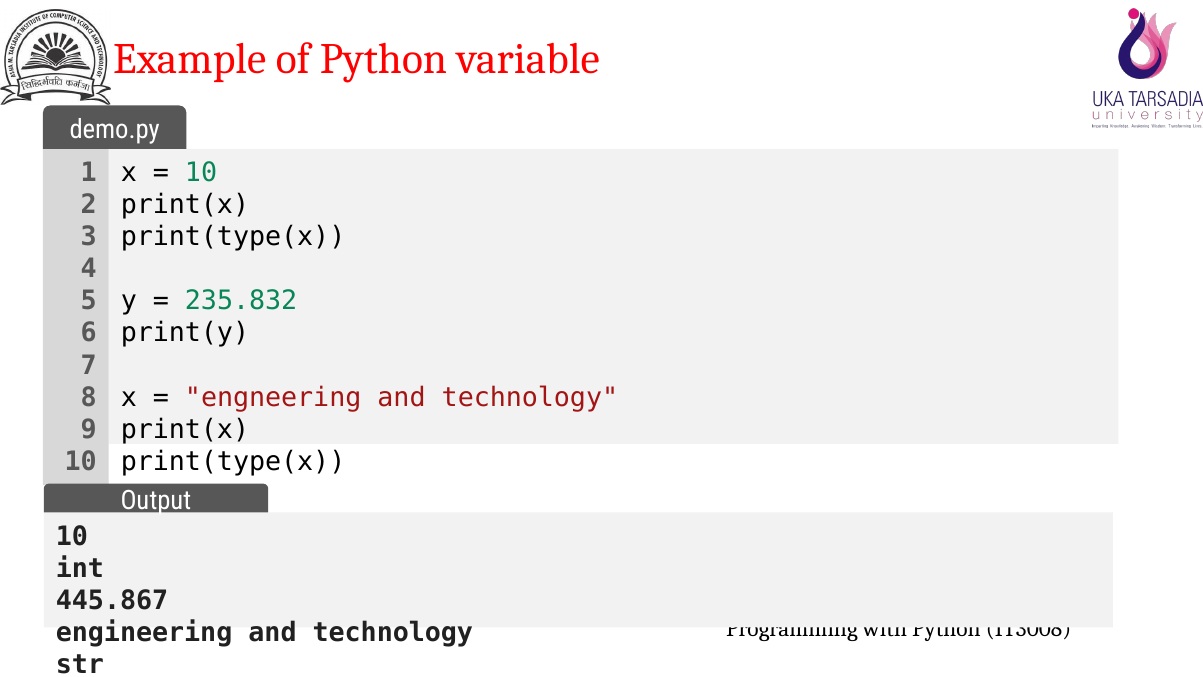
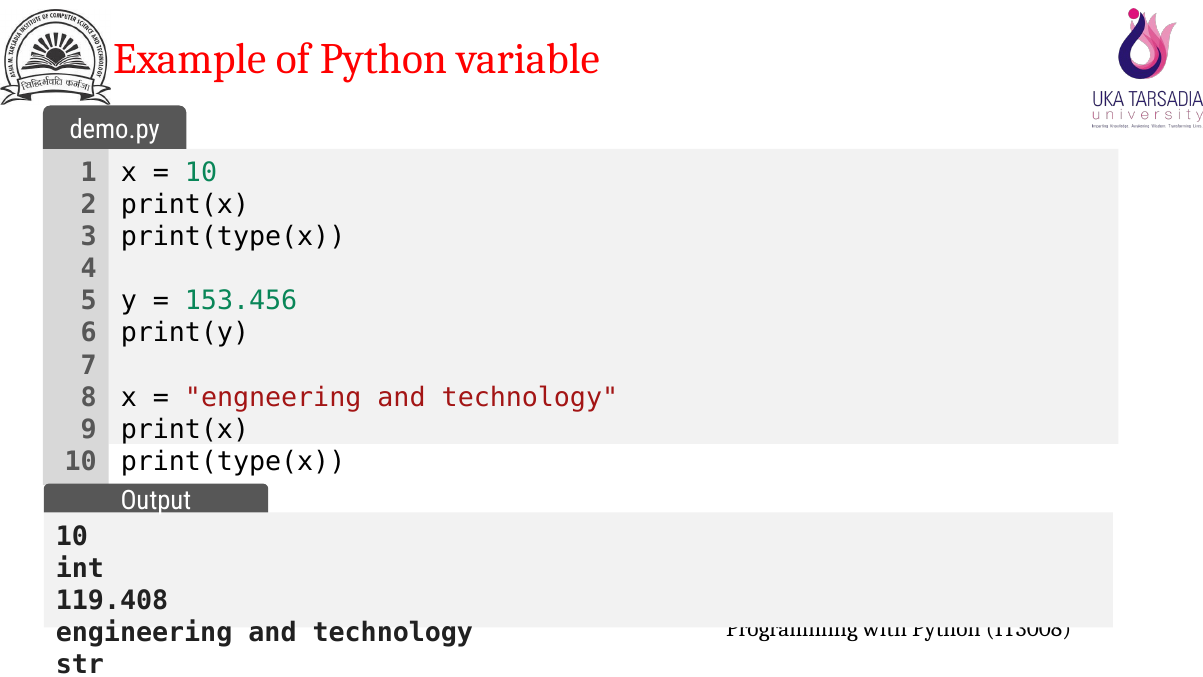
235.832: 235.832 -> 153.456
445.867: 445.867 -> 119.408
